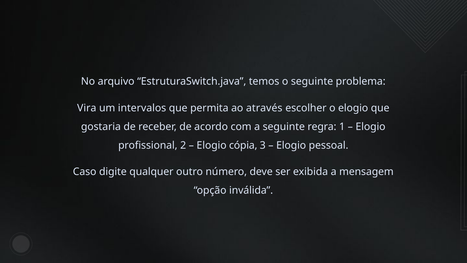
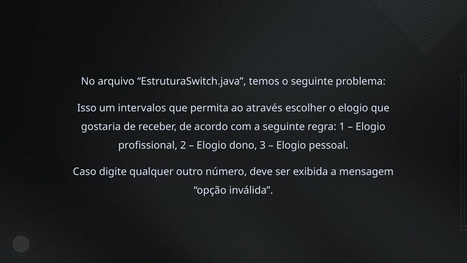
Vira: Vira -> Isso
cópia: cópia -> dono
